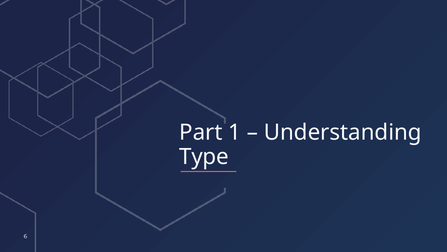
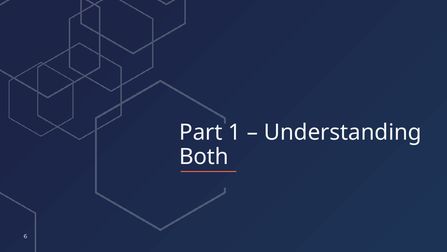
Type: Type -> Both
